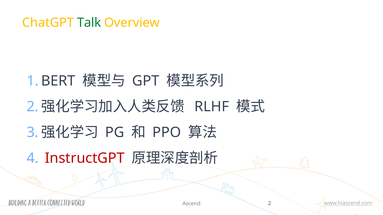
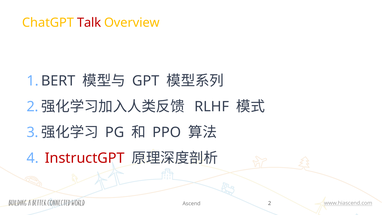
Talk colour: green -> red
